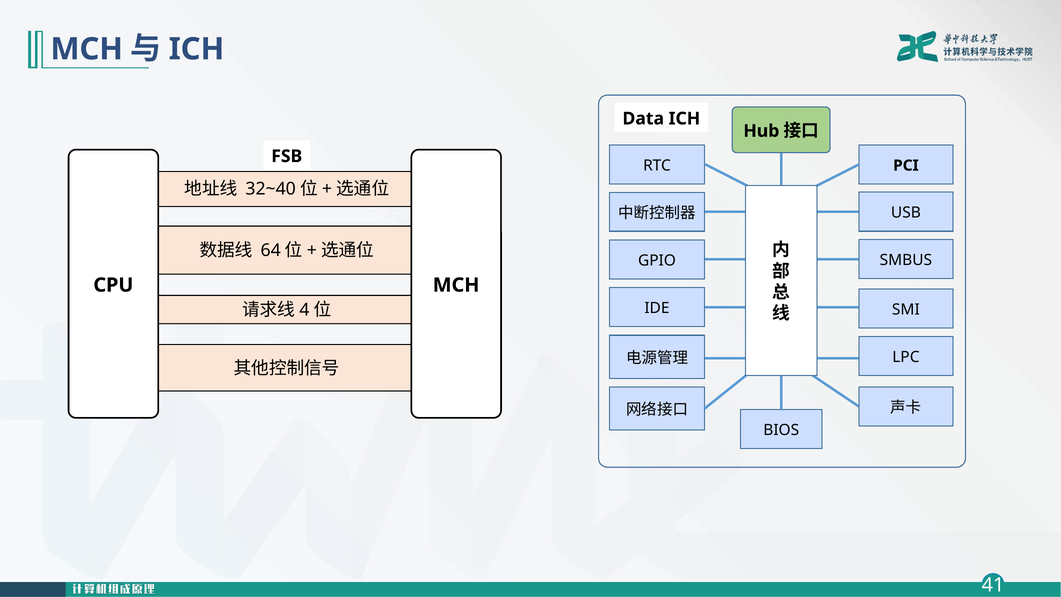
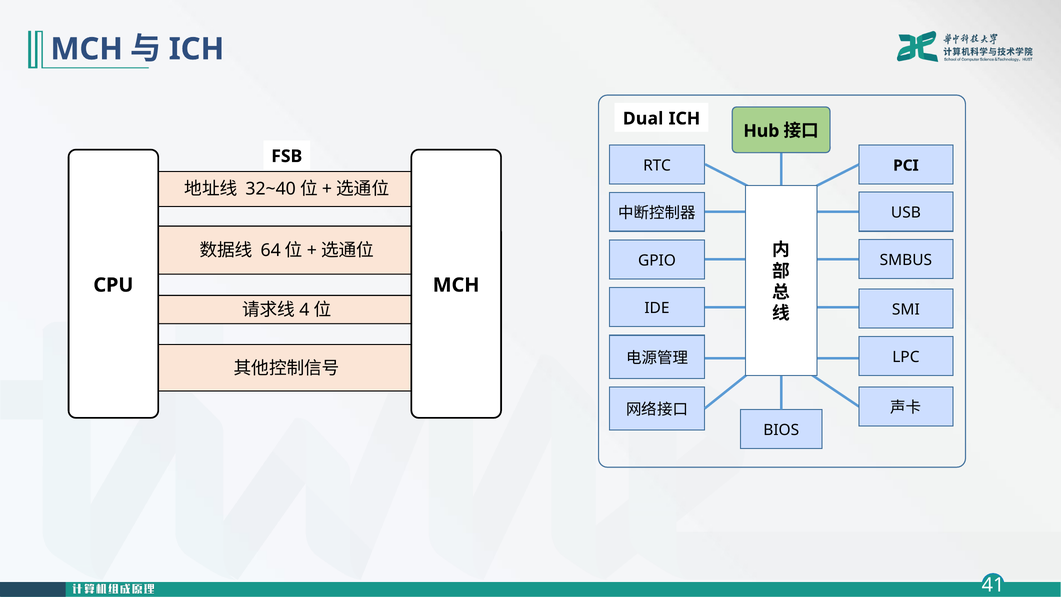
Data: Data -> Dual
